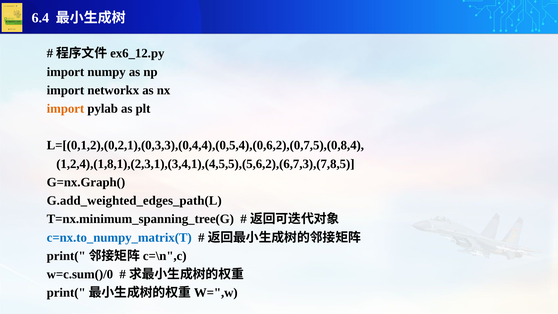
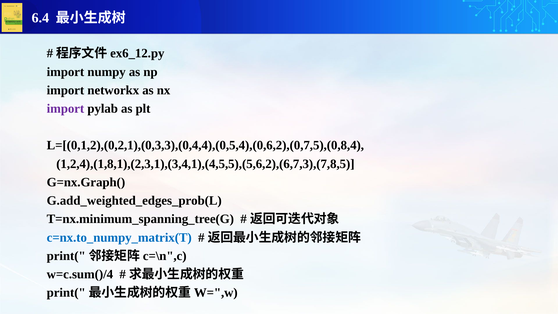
import at (65, 109) colour: orange -> purple
G.add_weighted_edges_path(L: G.add_weighted_edges_path(L -> G.add_weighted_edges_prob(L
w=c.sum()/0: w=c.sum()/0 -> w=c.sum()/4
